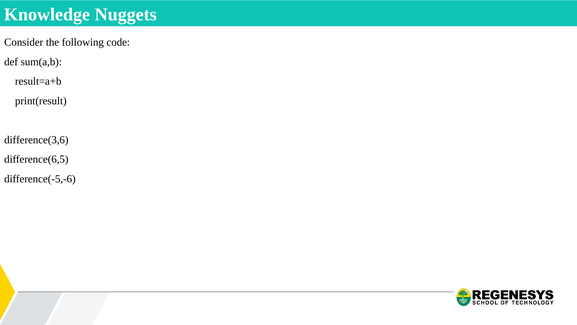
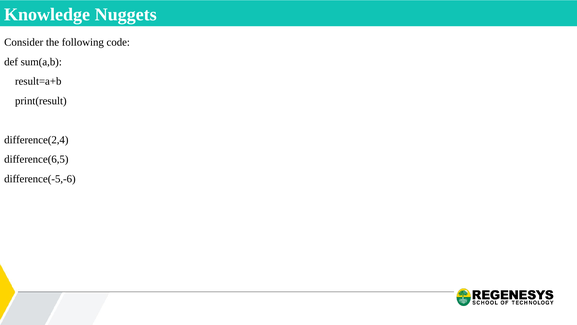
difference(3,6: difference(3,6 -> difference(2,4
